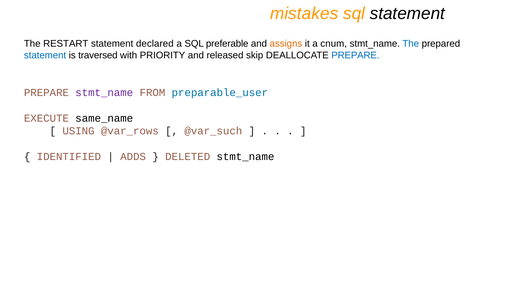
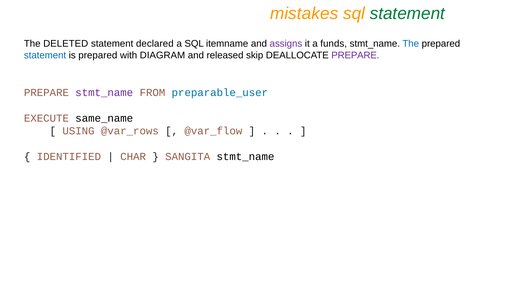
statement at (407, 13) colour: black -> green
RESTART: RESTART -> DELETED
preferable: preferable -> itemname
assigns colour: orange -> purple
cnum: cnum -> funds
is traversed: traversed -> prepared
PRIORITY: PRIORITY -> DIAGRAM
PREPARE at (355, 55) colour: blue -> purple
@var_such: @var_such -> @var_flow
ADDS: ADDS -> CHAR
DELETED: DELETED -> SANGITA
